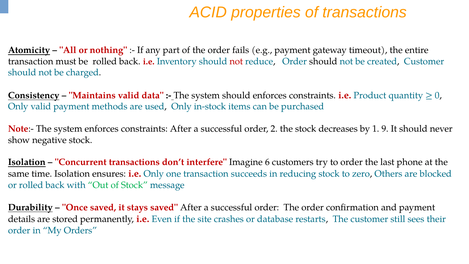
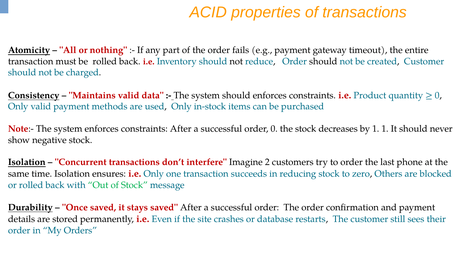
not at (236, 61) colour: red -> black
order 2: 2 -> 0
1 9: 9 -> 1
6: 6 -> 2
